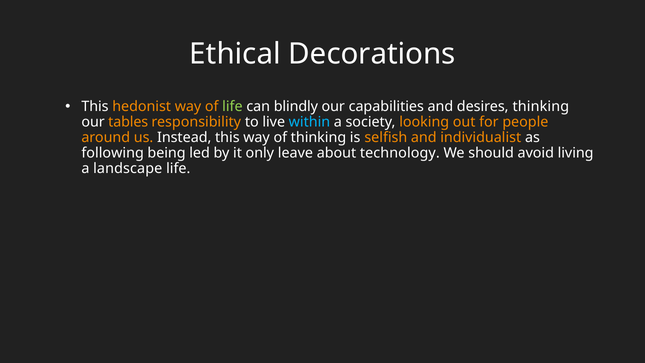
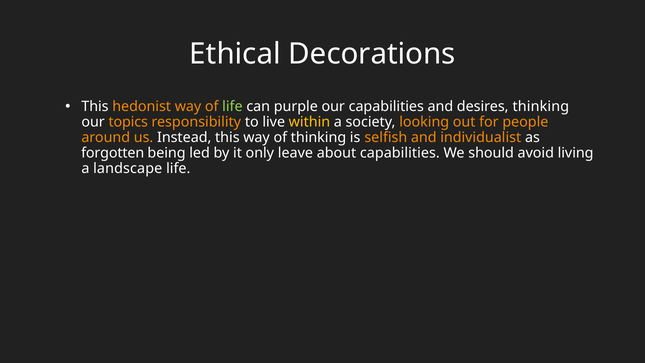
blindly: blindly -> purple
tables: tables -> topics
within colour: light blue -> yellow
following: following -> forgotten
about technology: technology -> capabilities
